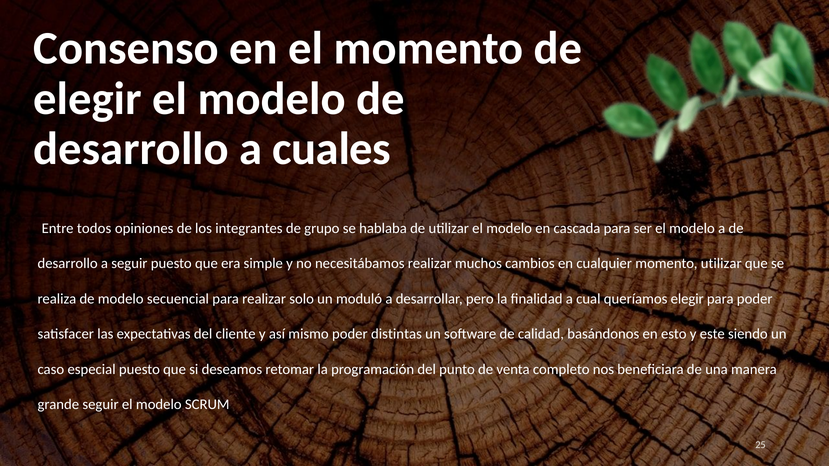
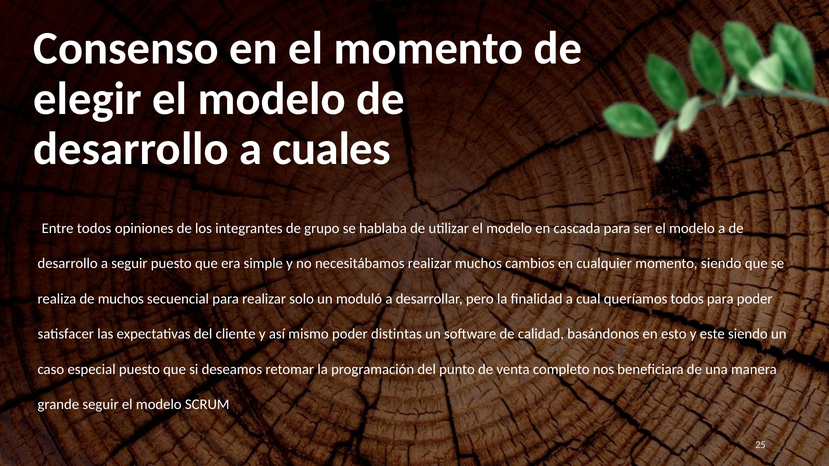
momento utilizar: utilizar -> siendo
de modelo: modelo -> muchos
queríamos elegir: elegir -> todos
